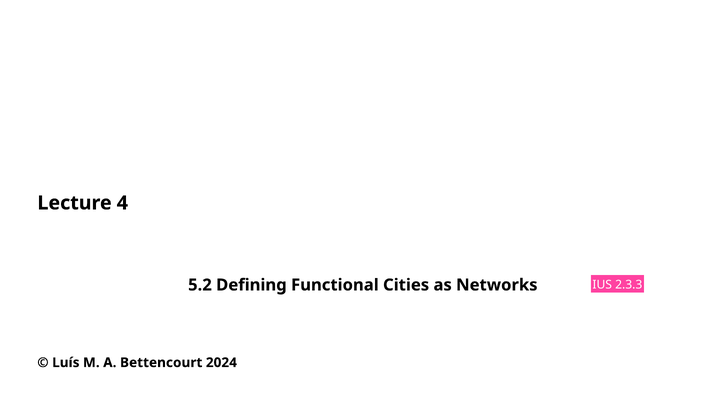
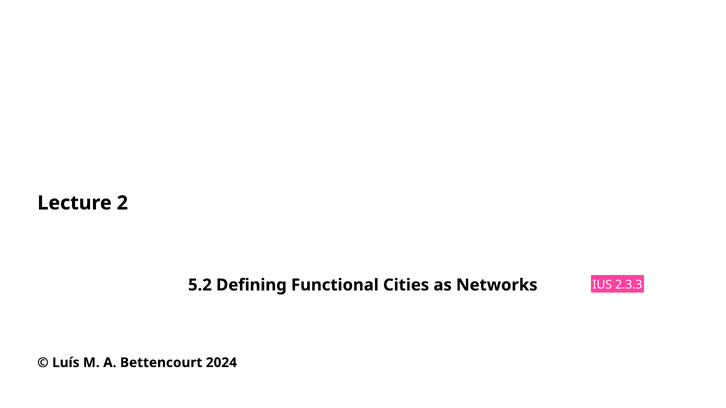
4: 4 -> 2
